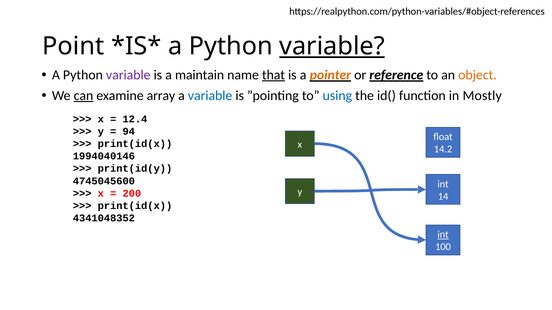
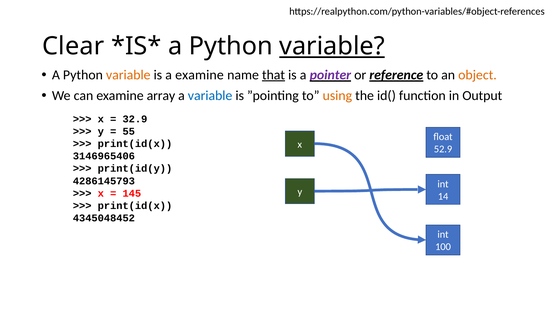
Point: Point -> Clear
variable at (128, 75) colour: purple -> orange
a maintain: maintain -> examine
pointer colour: orange -> purple
can underline: present -> none
using colour: blue -> orange
Mostly: Mostly -> Output
12.4: 12.4 -> 32.9
94: 94 -> 55
14.2: 14.2 -> 52.9
1994040146: 1994040146 -> 3146965406
4745045600: 4745045600 -> 4286145793
200: 200 -> 145
4341048352: 4341048352 -> 4345048452
int at (443, 235) underline: present -> none
